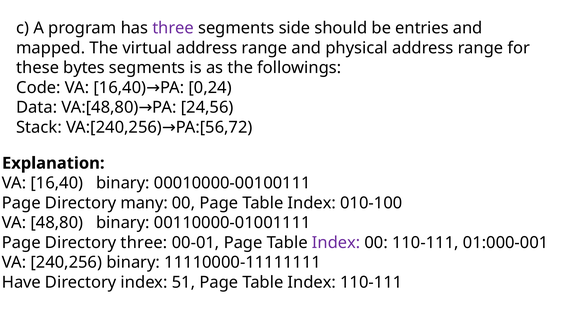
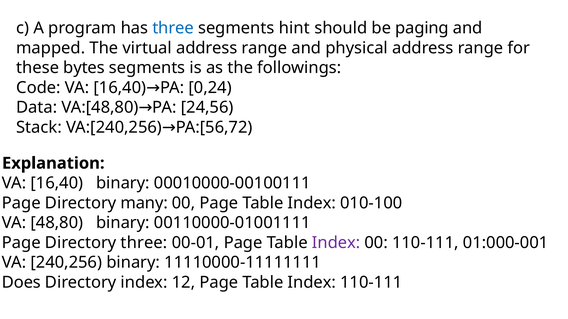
three at (173, 28) colour: purple -> blue
side: side -> hint
entries: entries -> paging
Have: Have -> Does
51: 51 -> 12
